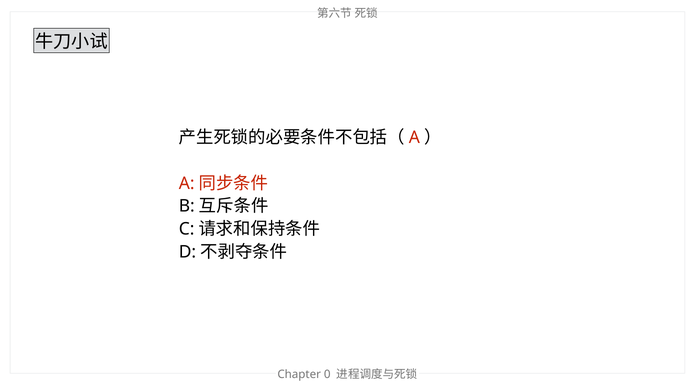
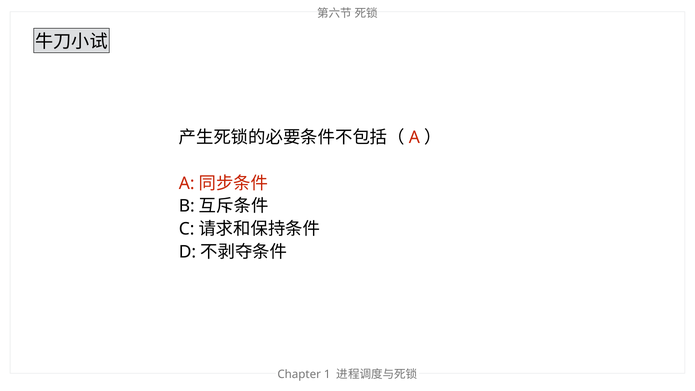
0: 0 -> 1
